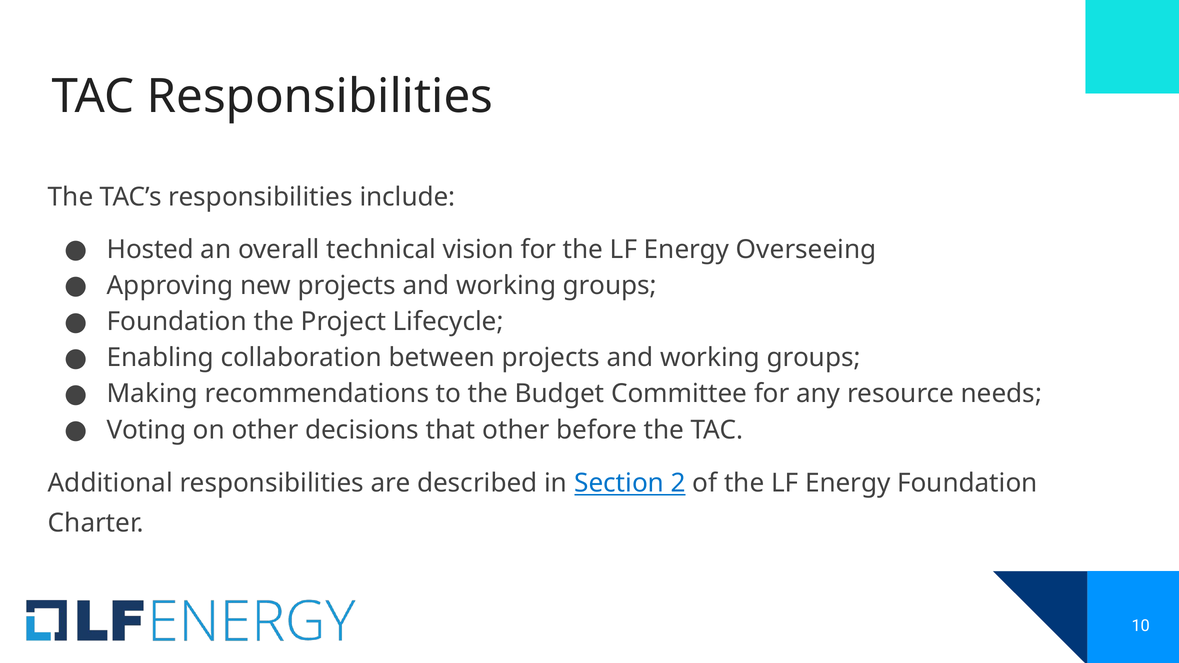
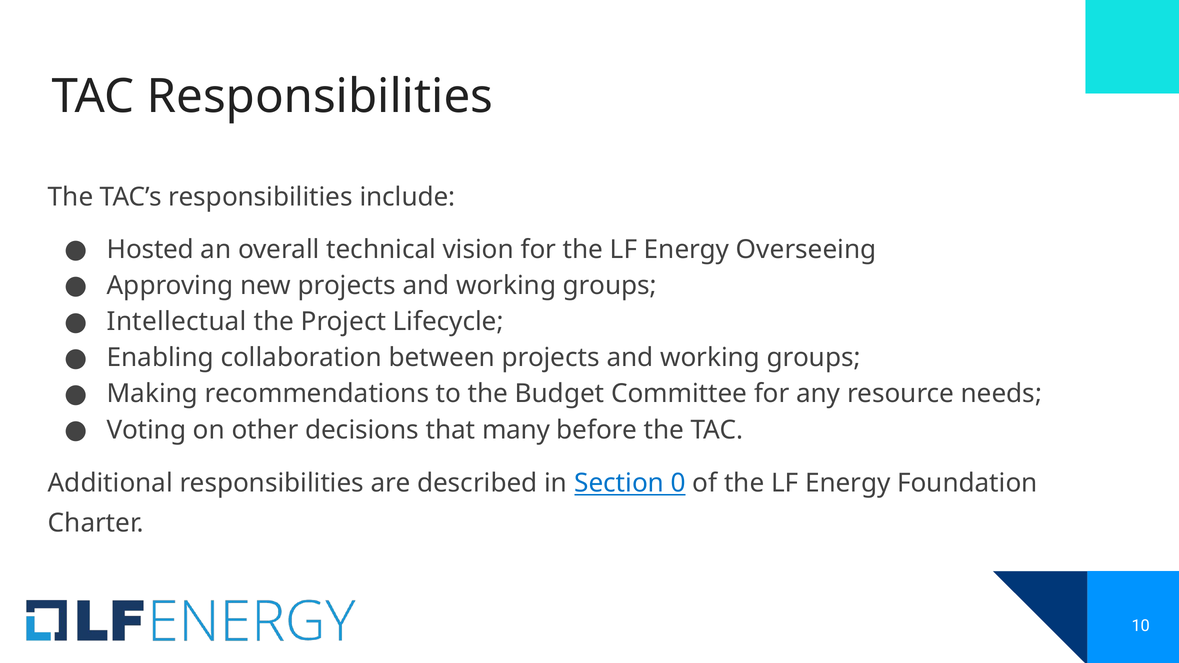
Foundation at (177, 322): Foundation -> Intellectual
that other: other -> many
2: 2 -> 0
